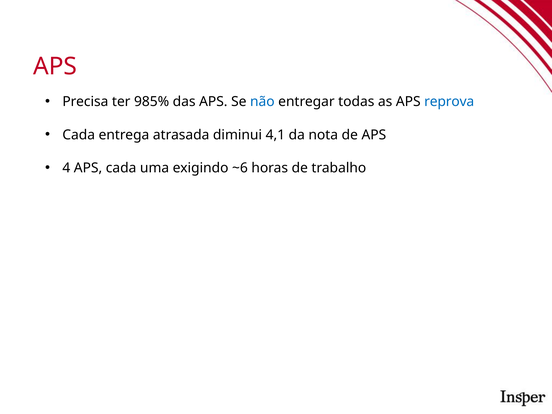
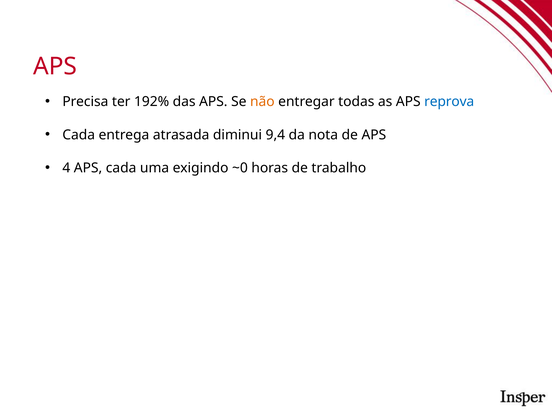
985%: 985% -> 192%
não colour: blue -> orange
4,1: 4,1 -> 9,4
~6: ~6 -> ~0
